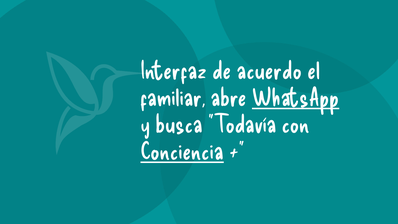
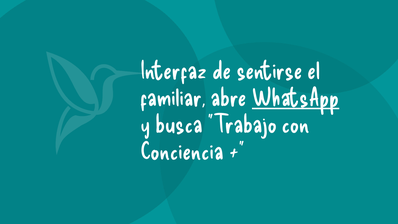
acuerdo: acuerdo -> sentirse
Todavía: Todavía -> Trabajo
Conciencia underline: present -> none
